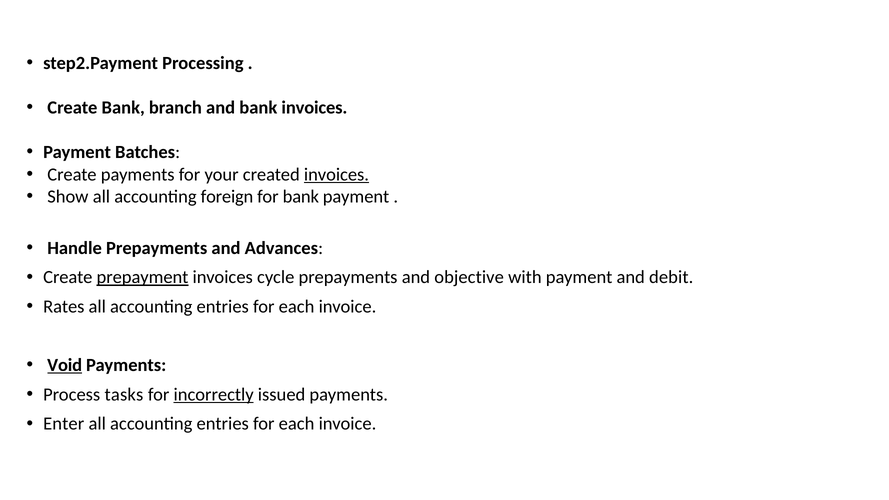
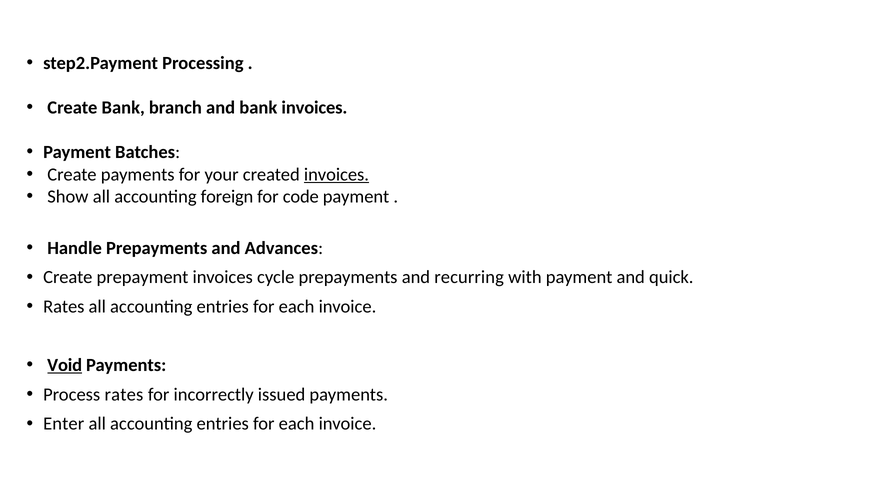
for bank: bank -> code
prepayment underline: present -> none
objective: objective -> recurring
debit: debit -> quick
Process tasks: tasks -> rates
incorrectly underline: present -> none
